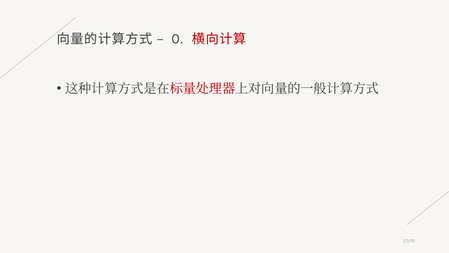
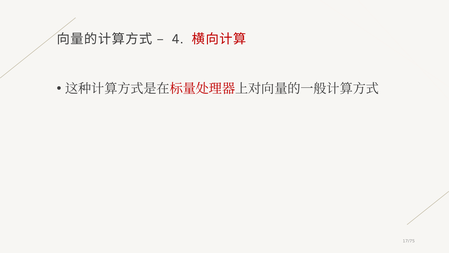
0: 0 -> 4
